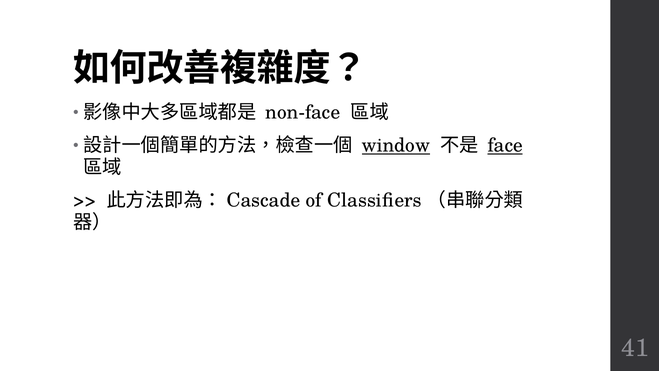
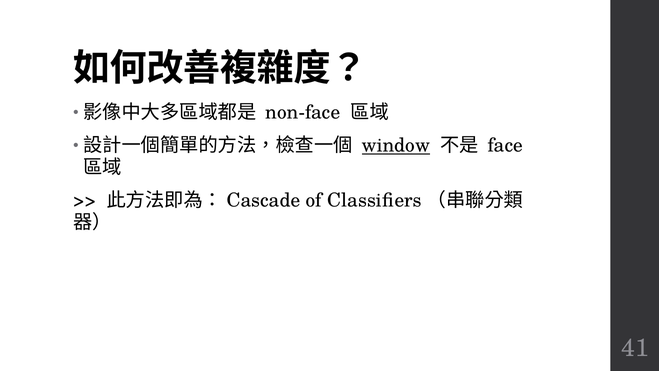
face underline: present -> none
